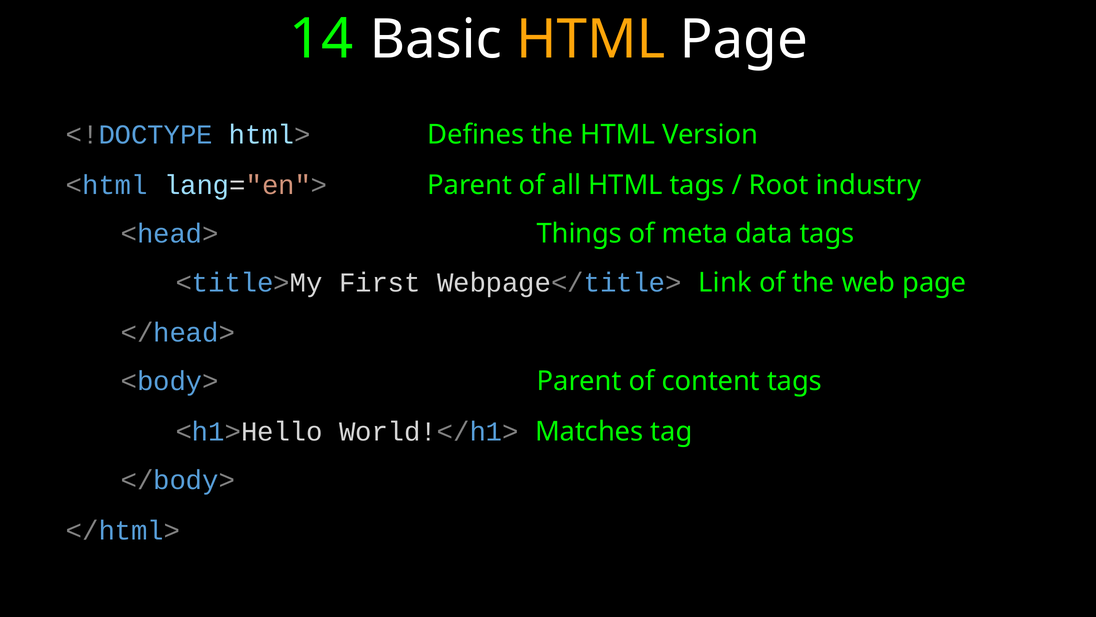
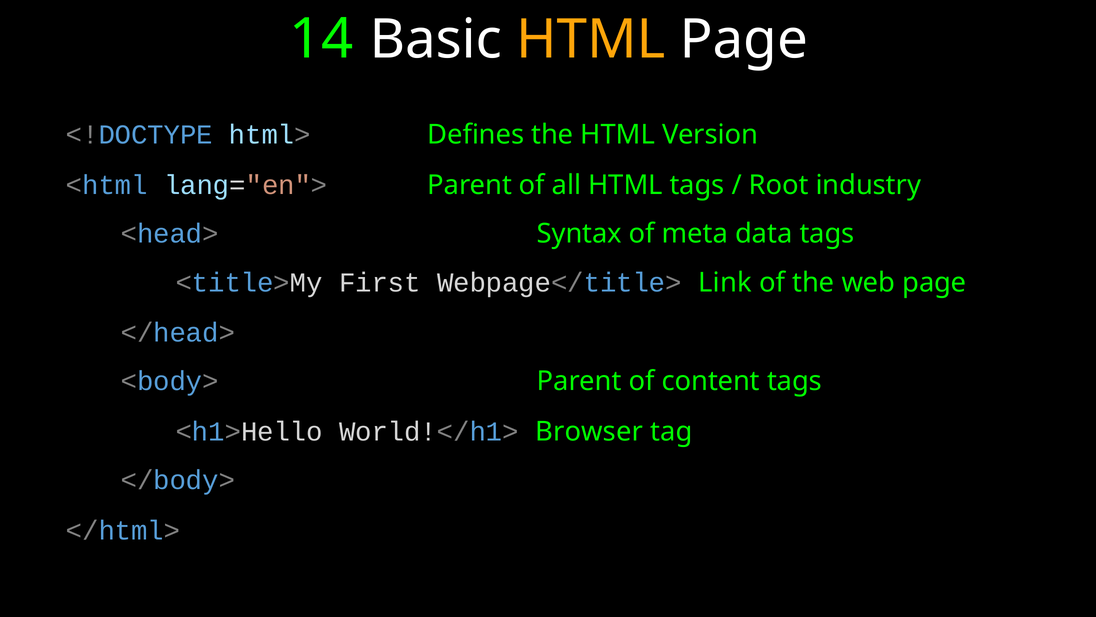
Things: Things -> Syntax
Matches: Matches -> Browser
